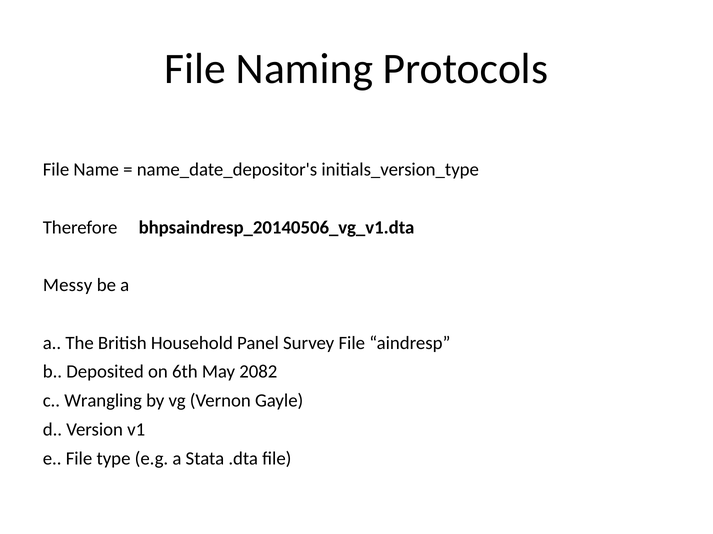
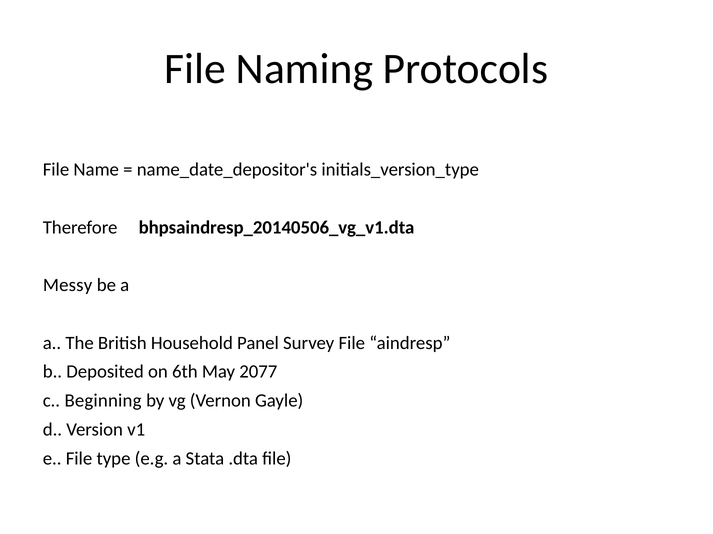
2082: 2082 -> 2077
Wrangling: Wrangling -> Beginning
